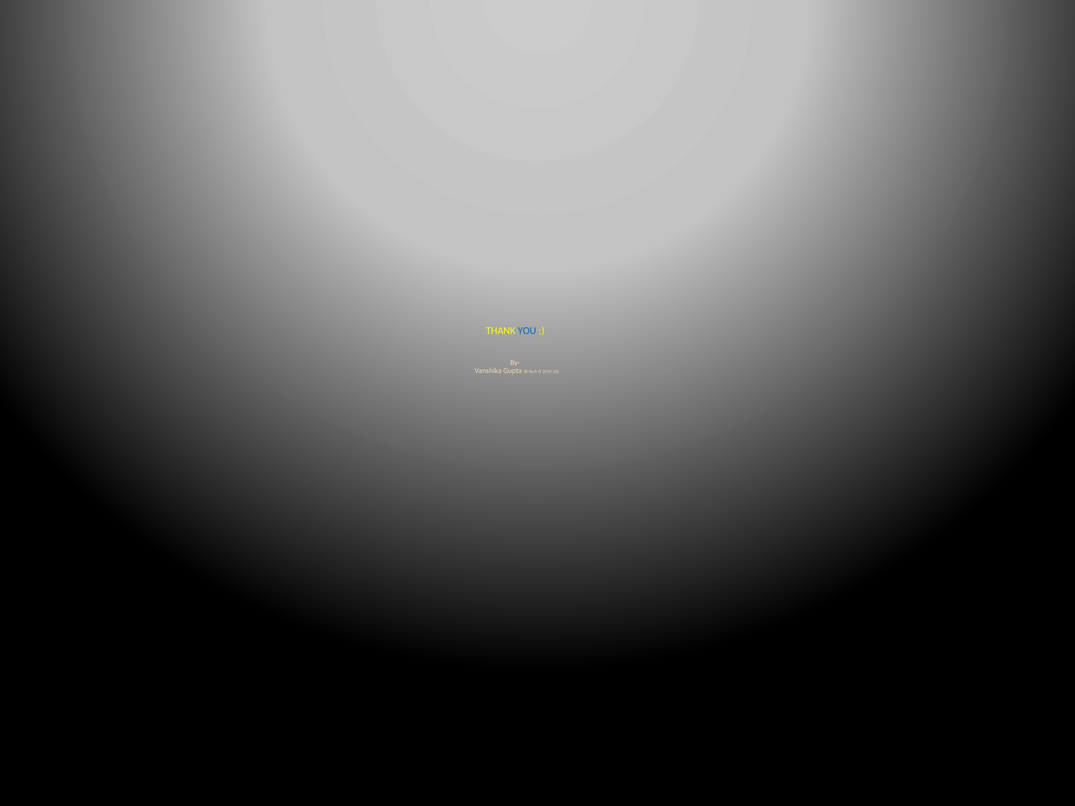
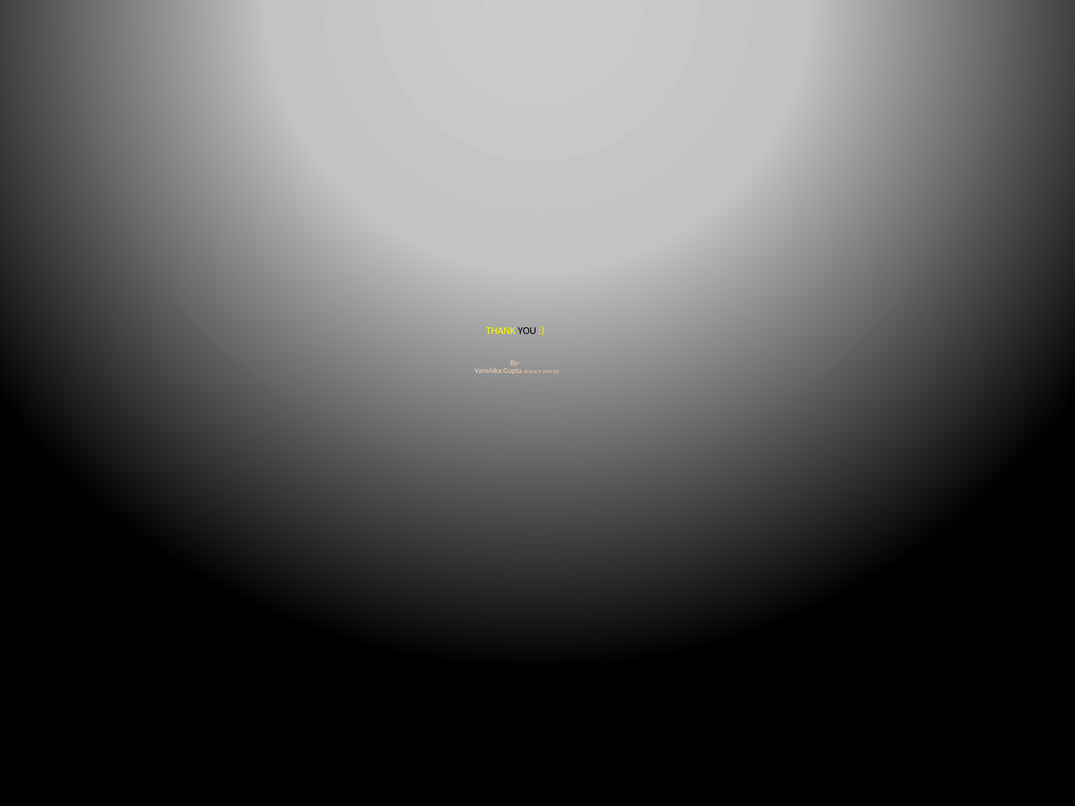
YOU colour: blue -> black
